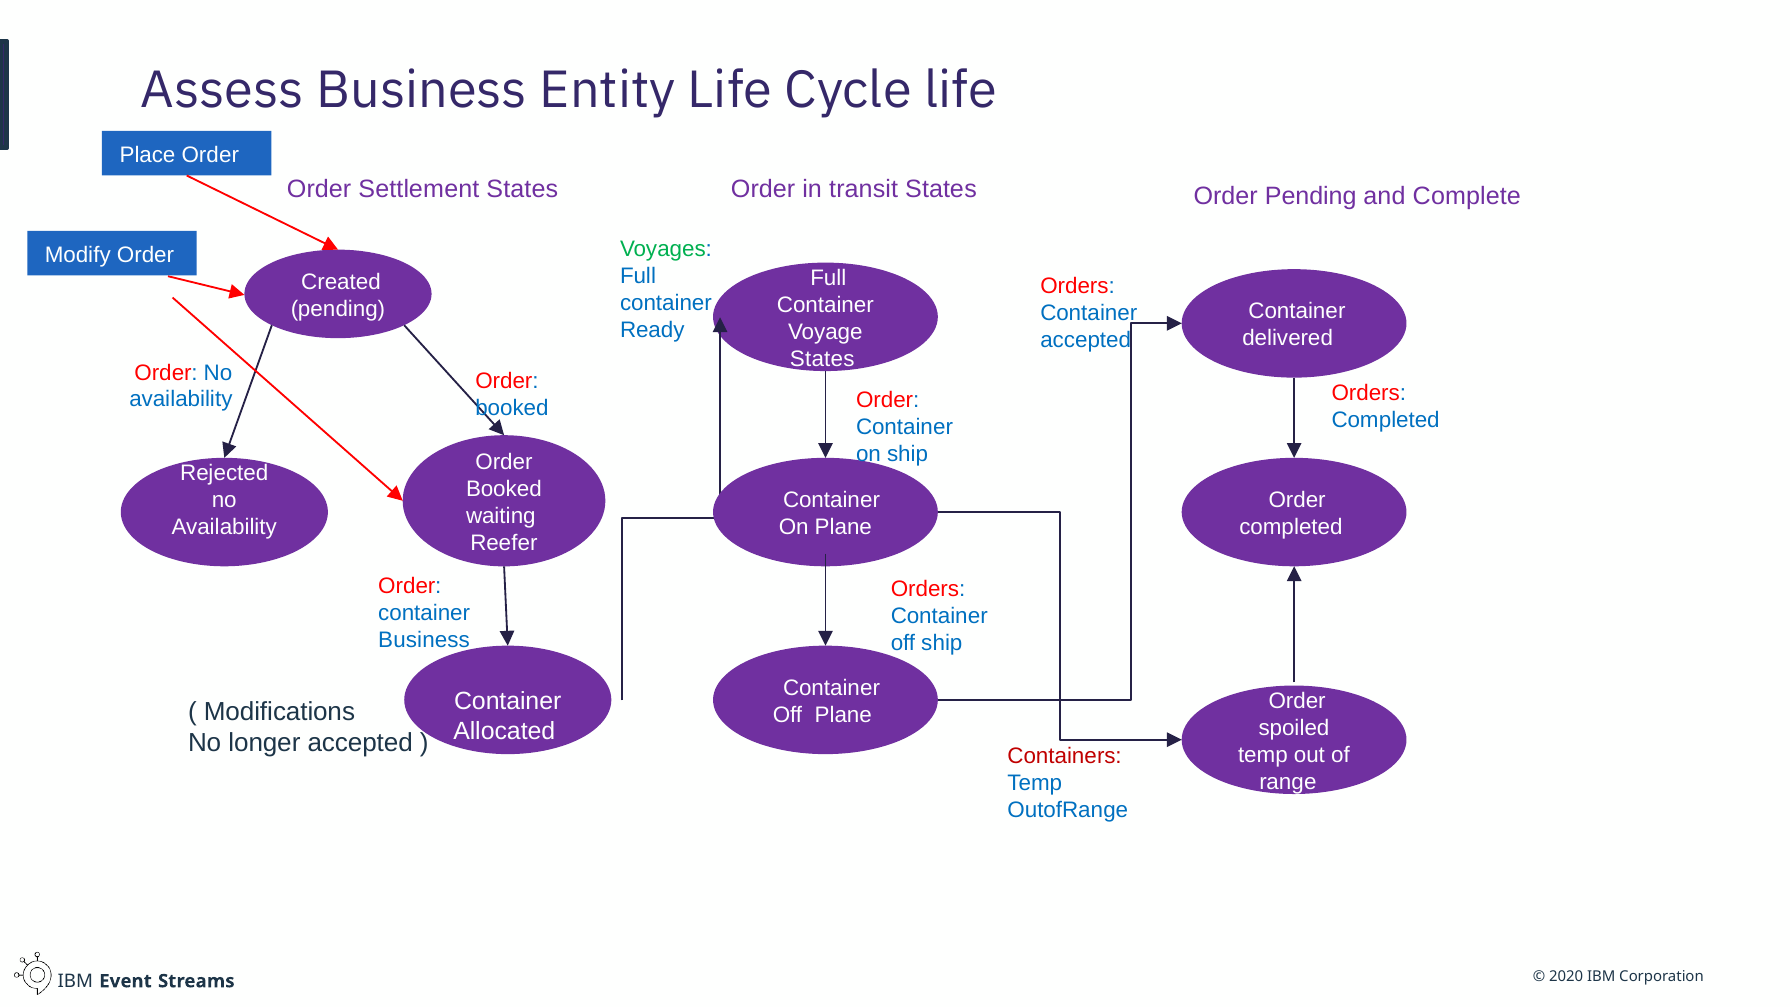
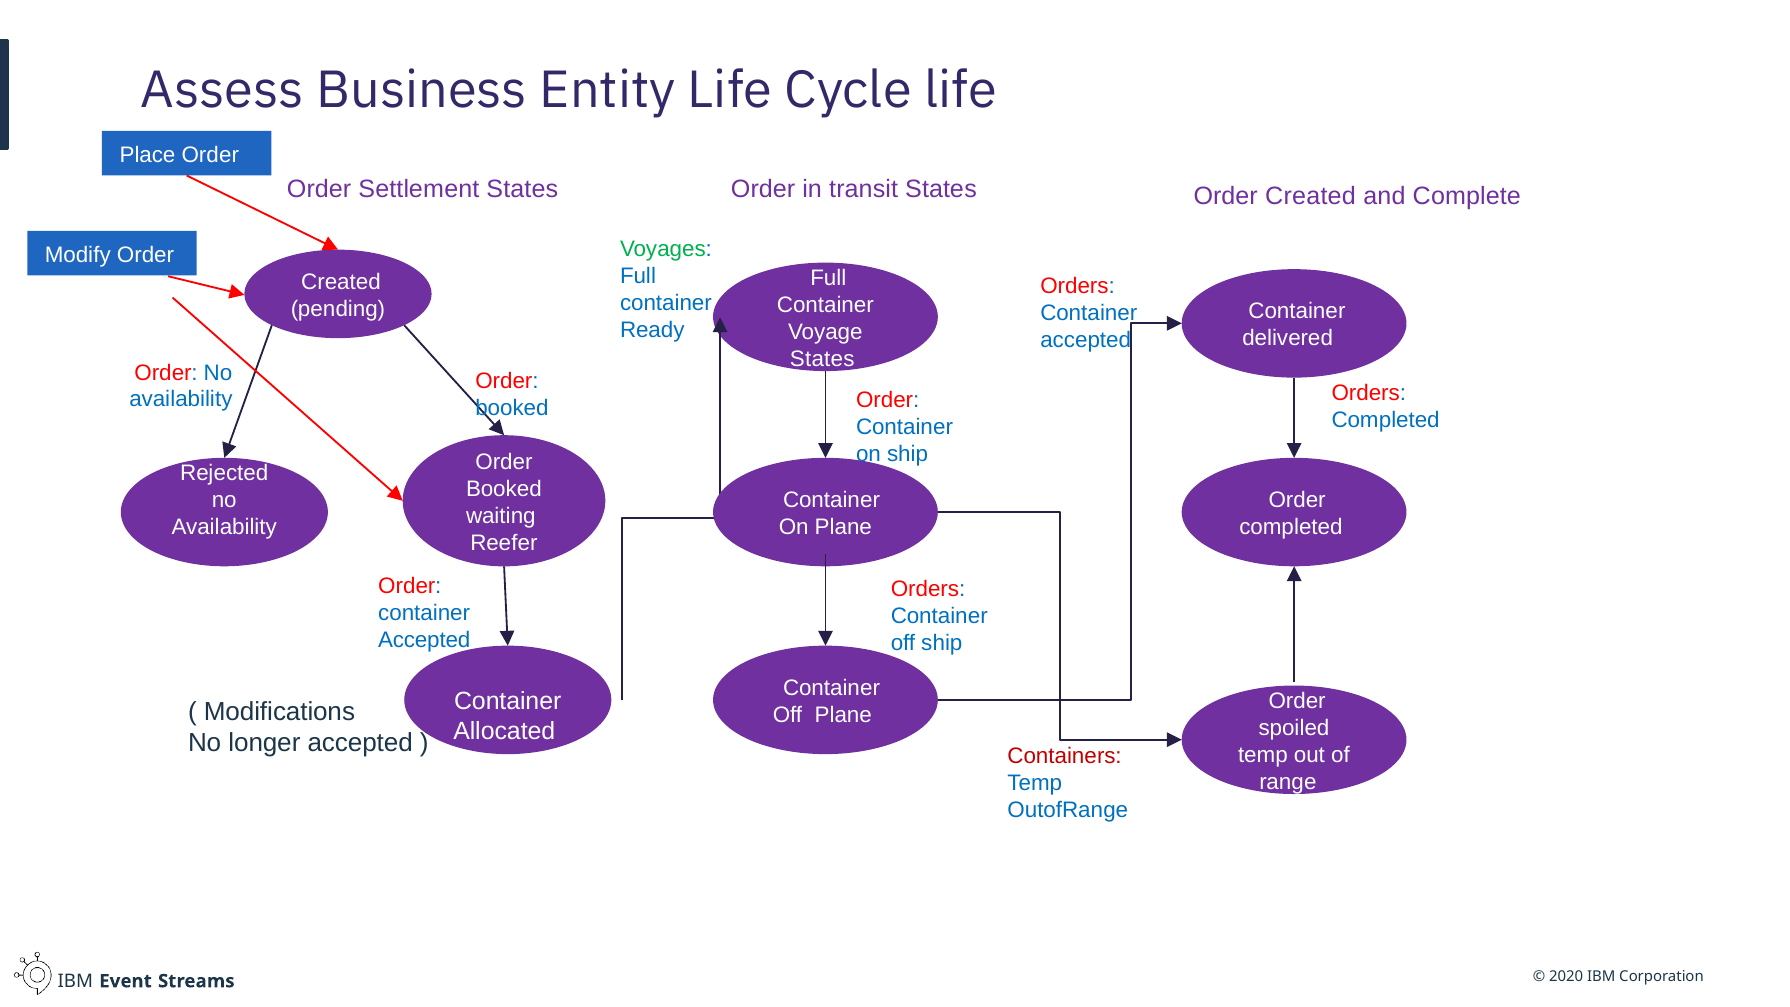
Order Pending: Pending -> Created
Business at (424, 640): Business -> Accepted
